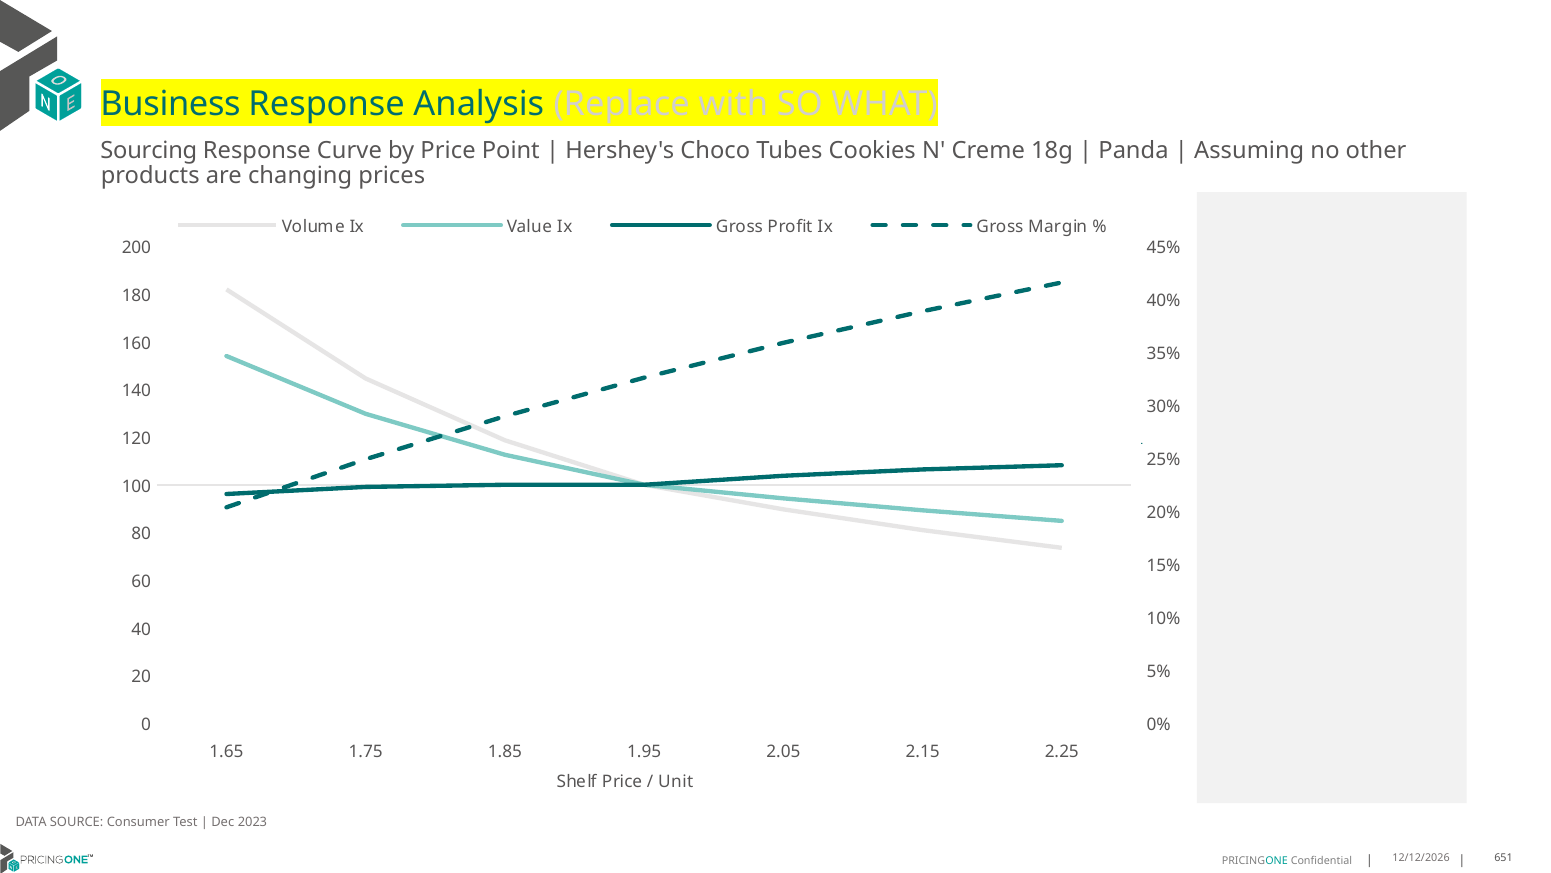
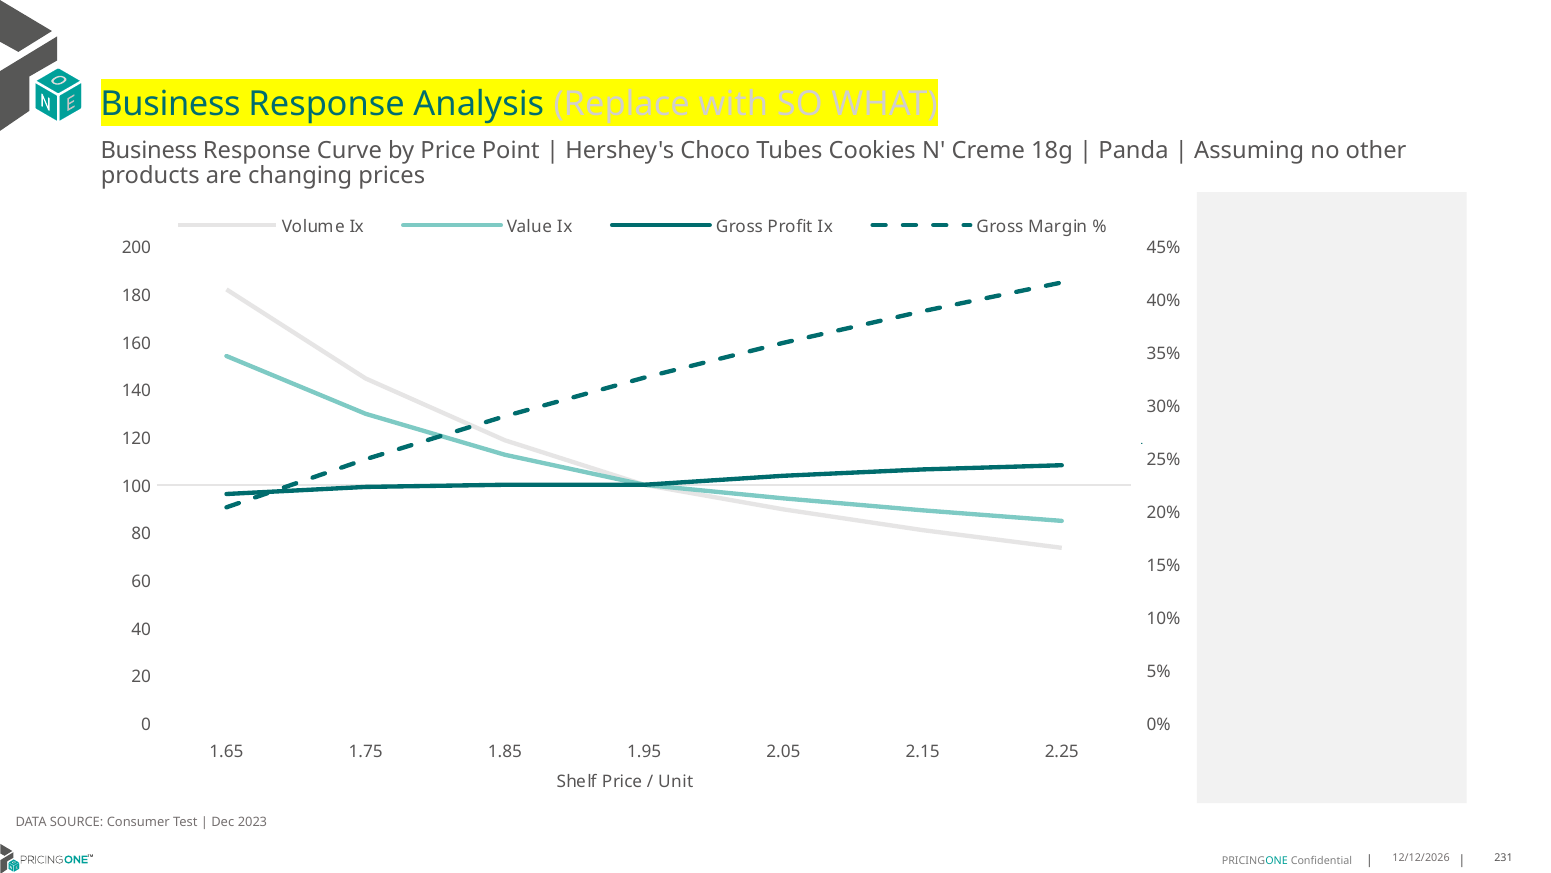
Sourcing at (149, 150): Sourcing -> Business
651: 651 -> 231
